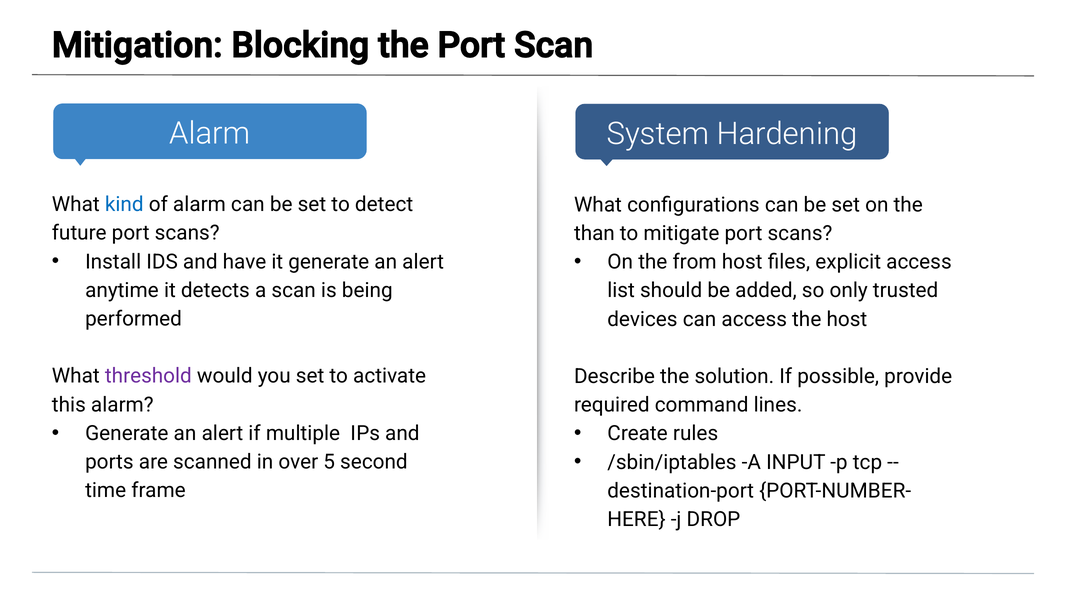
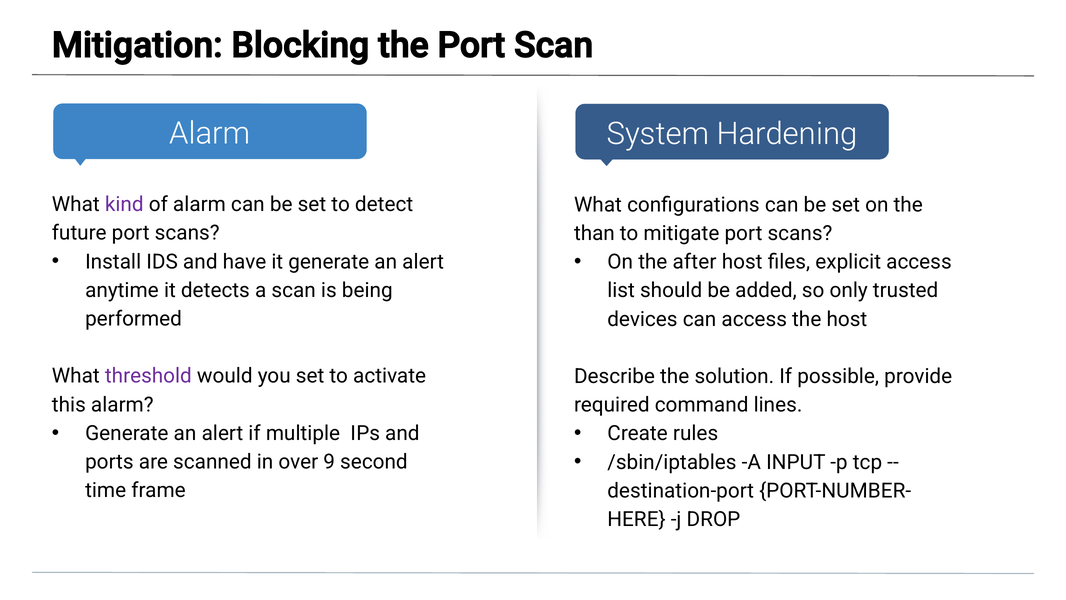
kind colour: blue -> purple
from: from -> after
5: 5 -> 9
